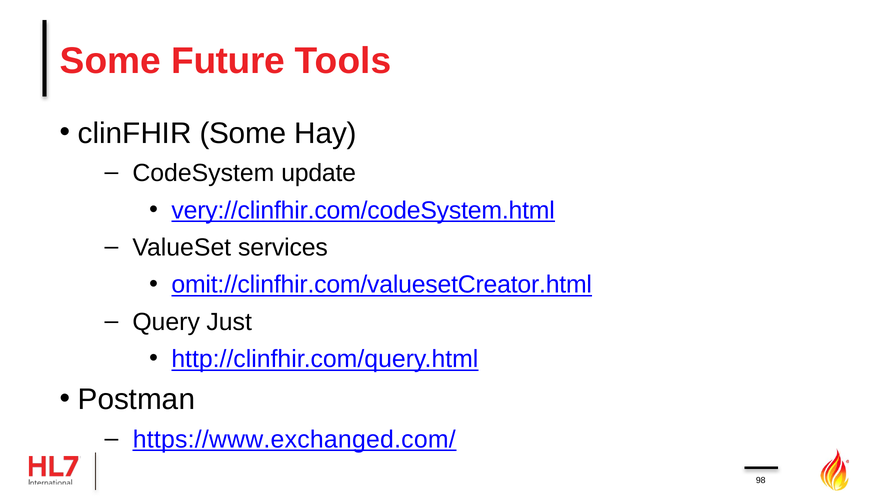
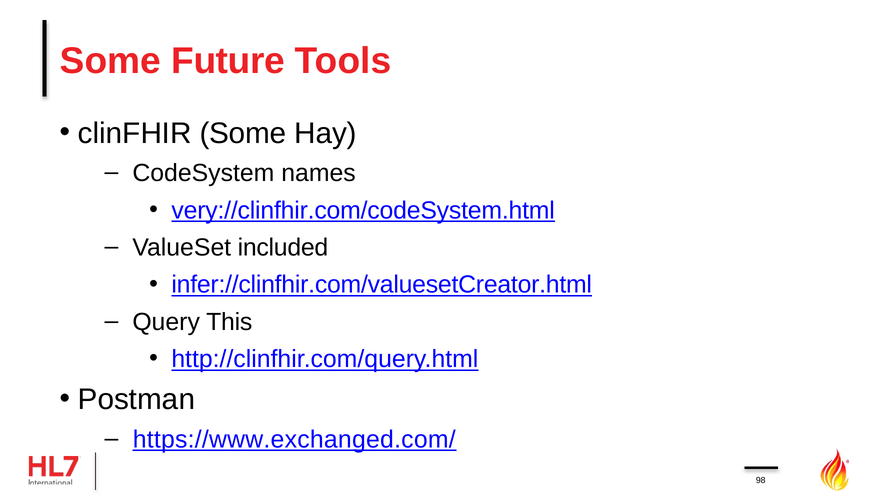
update: update -> names
services: services -> included
omit://clinfhir.com/valuesetCreator.html: omit://clinfhir.com/valuesetCreator.html -> infer://clinfhir.com/valuesetCreator.html
Just: Just -> This
